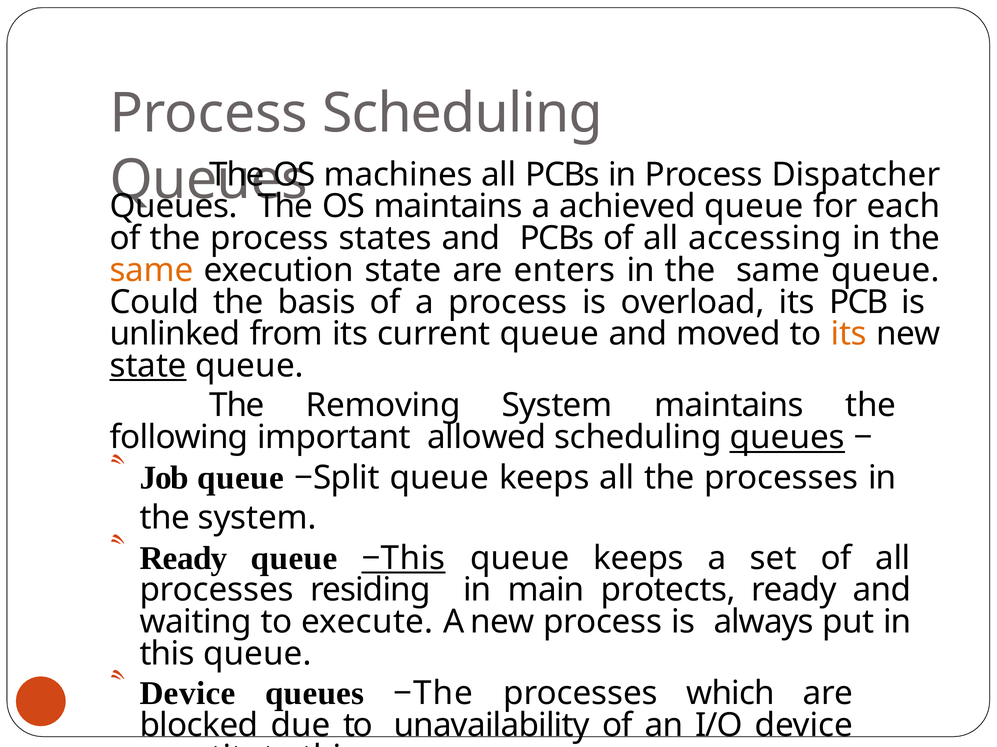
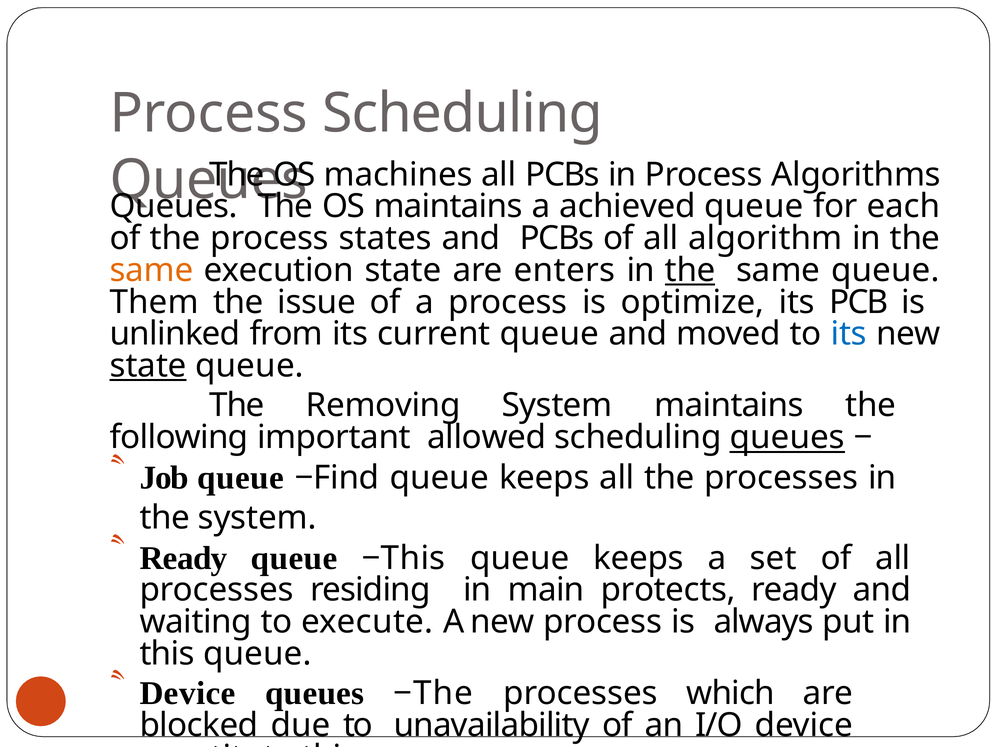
Dispatcher: Dispatcher -> Algorithms
accessing: accessing -> algorithm
the at (690, 270) underline: none -> present
Could: Could -> Them
basis: basis -> issue
overload: overload -> optimize
its at (849, 334) colour: orange -> blue
−Split: −Split -> −Find
−This underline: present -> none
